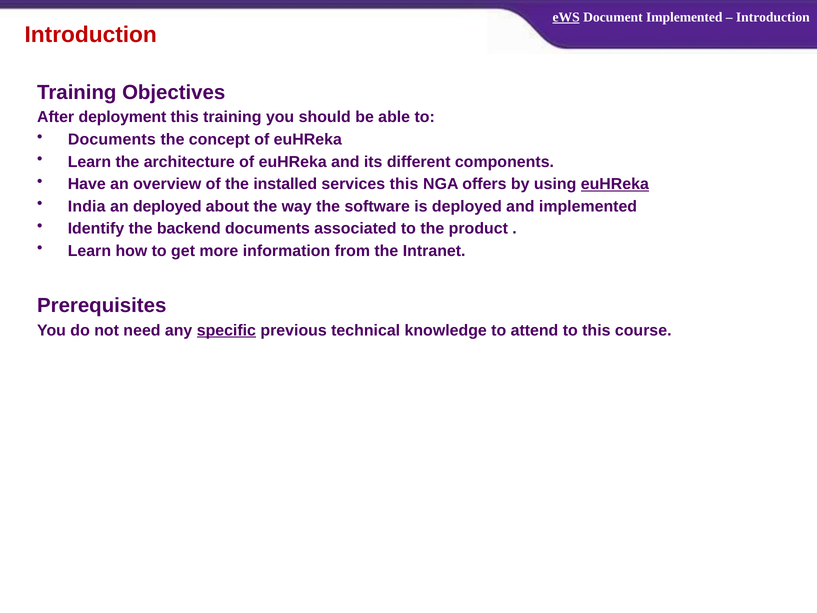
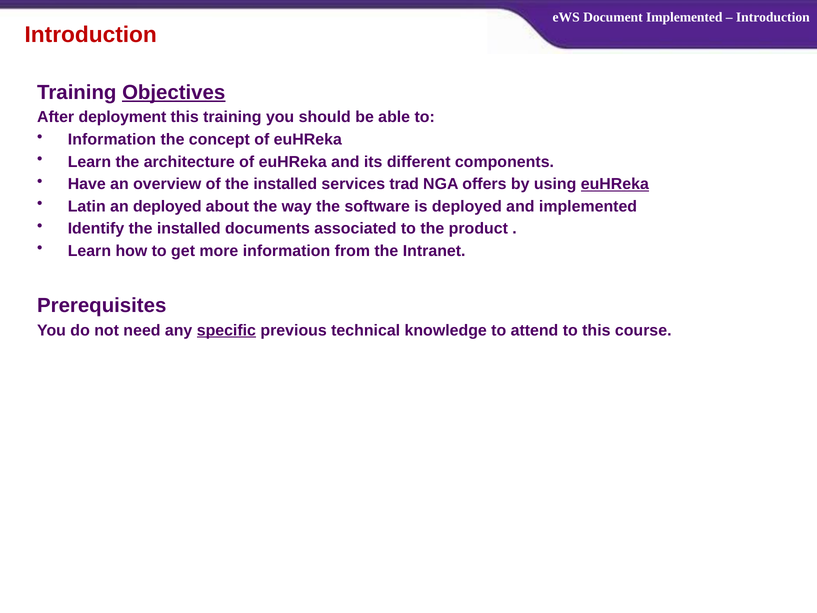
eWS underline: present -> none
Objectives underline: none -> present
Documents at (112, 139): Documents -> Information
services this: this -> trad
India: India -> Latin
Identify the backend: backend -> installed
